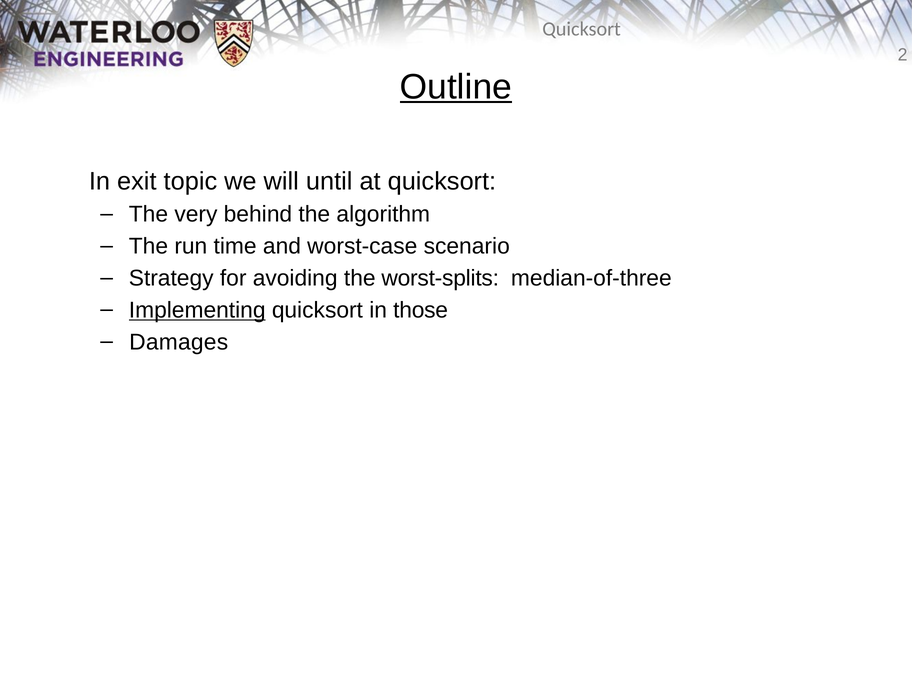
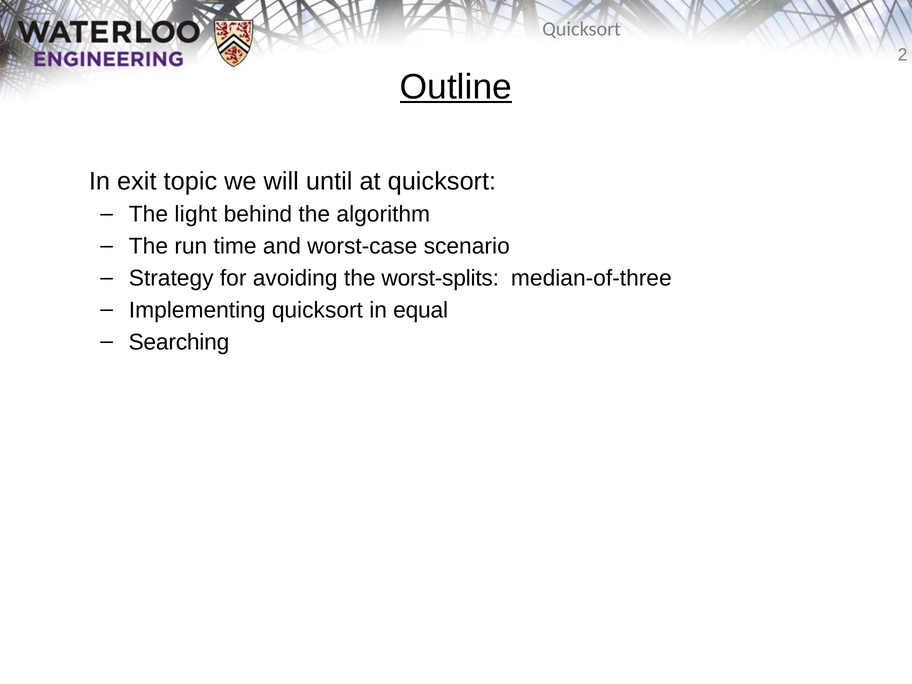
very: very -> light
Implementing underline: present -> none
those: those -> equal
Damages: Damages -> Searching
